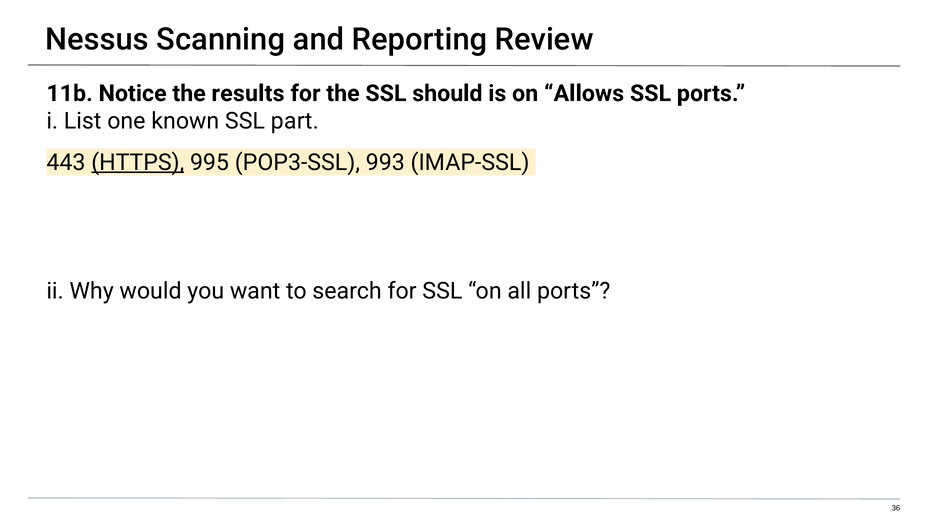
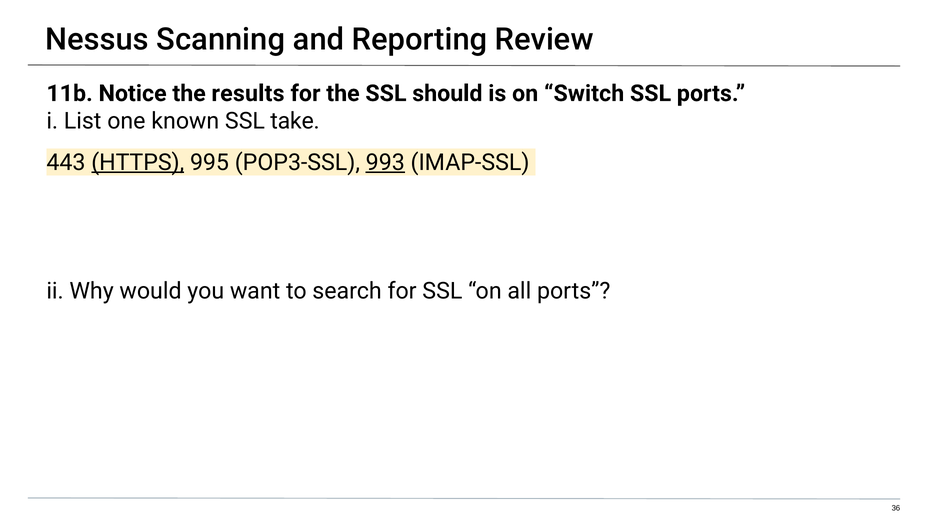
Allows: Allows -> Switch
part: part -> take
993 underline: none -> present
